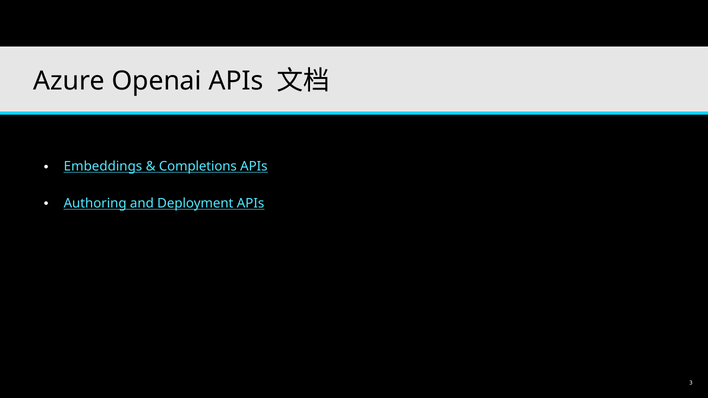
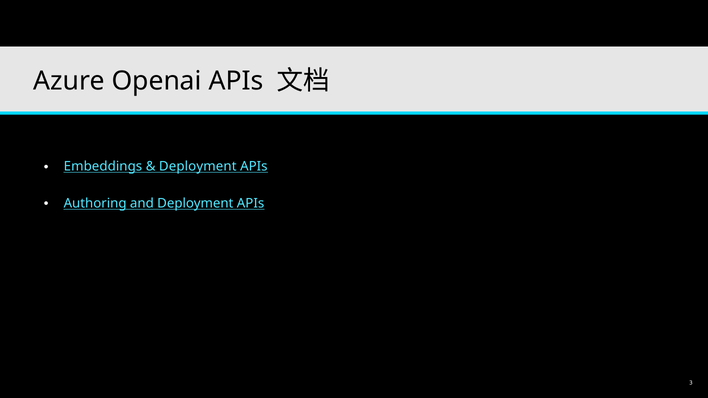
Completions at (198, 166): Completions -> Deployment
